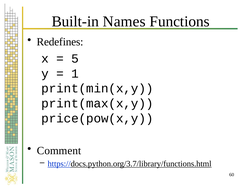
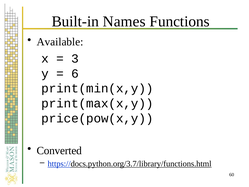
Redefines: Redefines -> Available
5: 5 -> 3
1: 1 -> 6
Comment: Comment -> Converted
